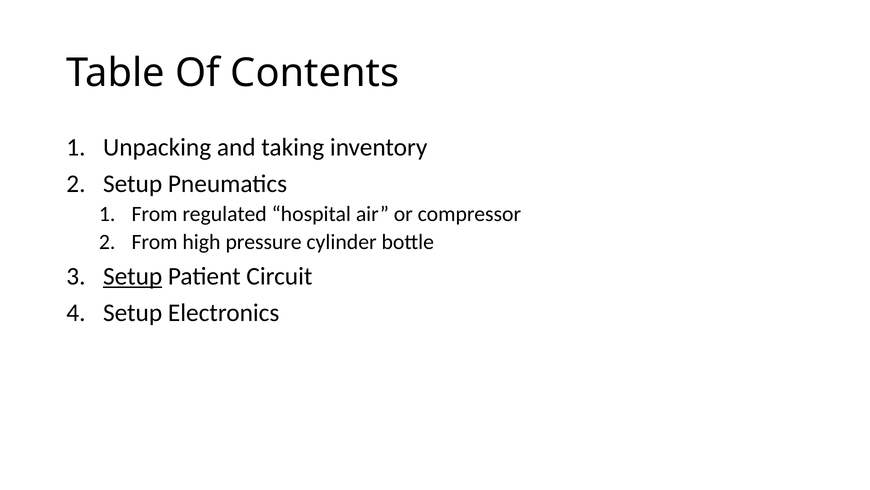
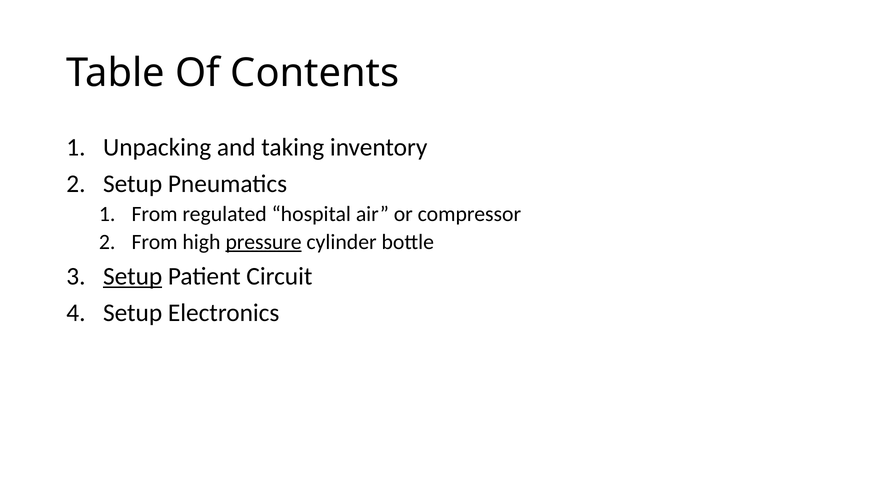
pressure underline: none -> present
